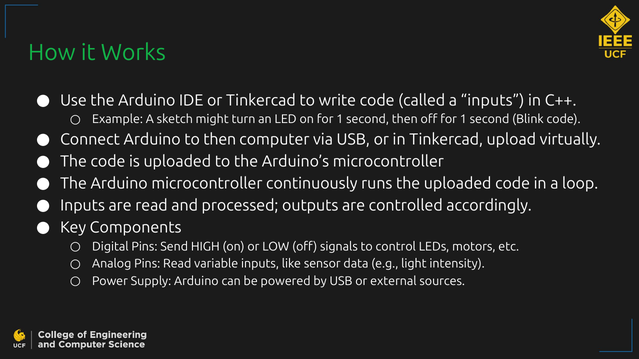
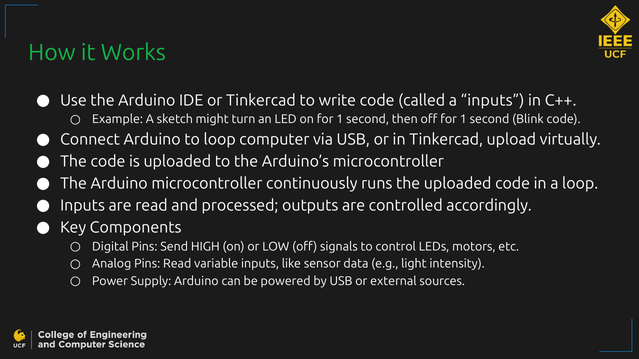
to then: then -> loop
